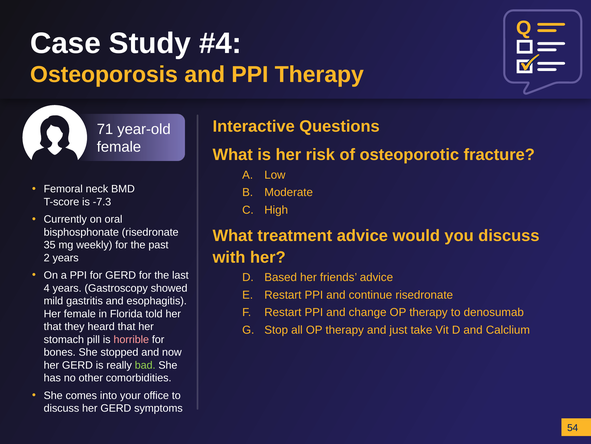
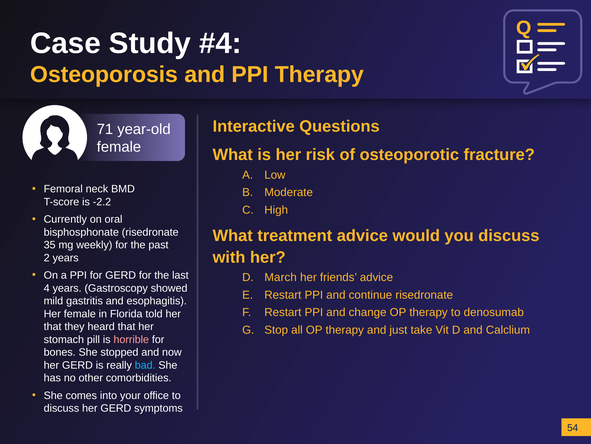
-7.3: -7.3 -> -2.2
Based: Based -> March
bad colour: light green -> light blue
